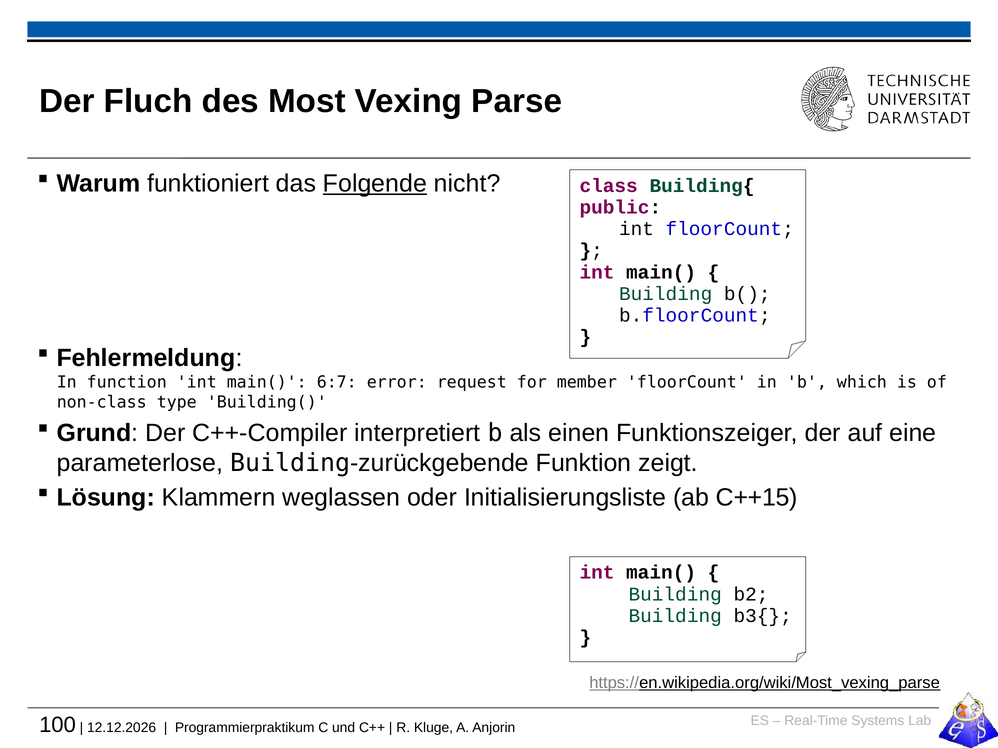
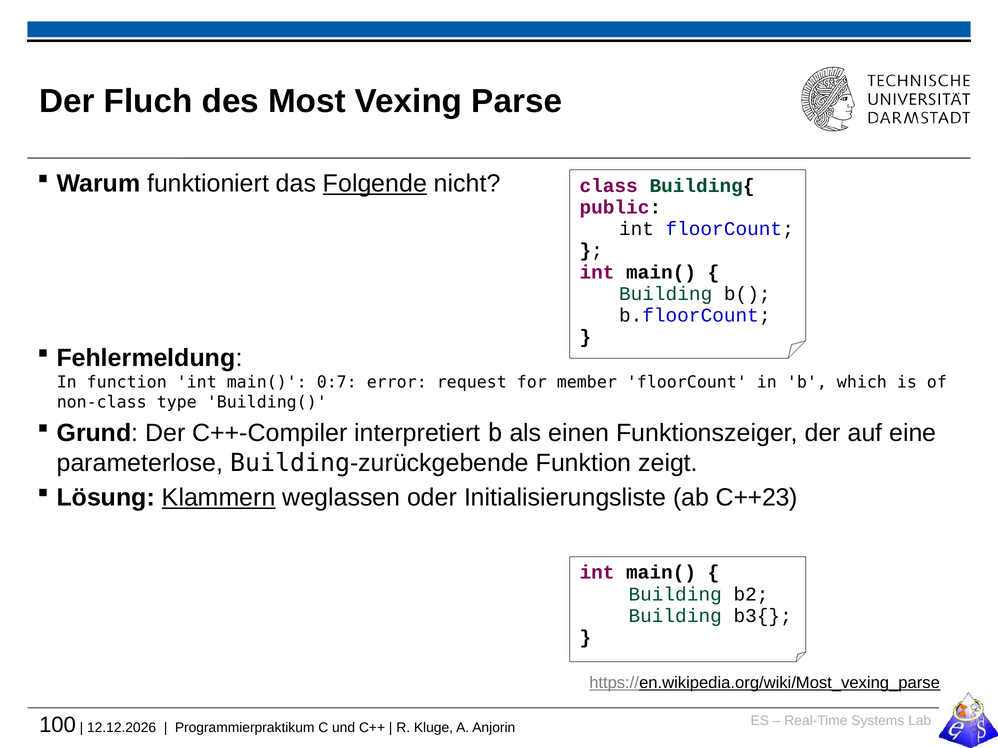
6:7: 6:7 -> 0:7
Klammern underline: none -> present
C++15: C++15 -> C++23
